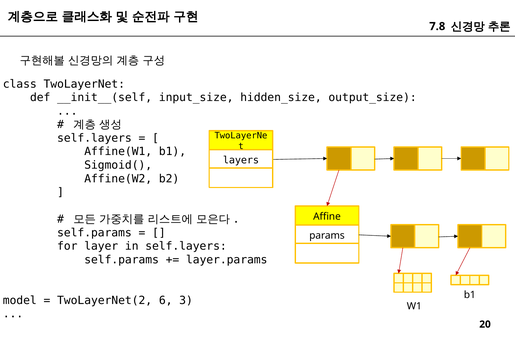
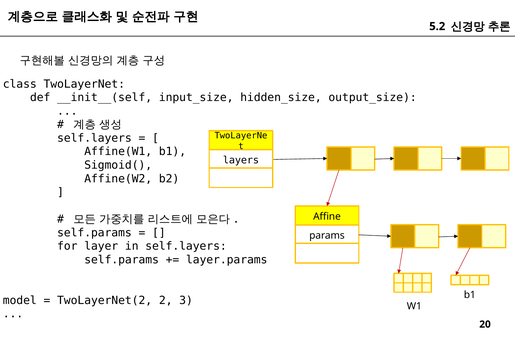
7.8: 7.8 -> 5.2
6: 6 -> 2
